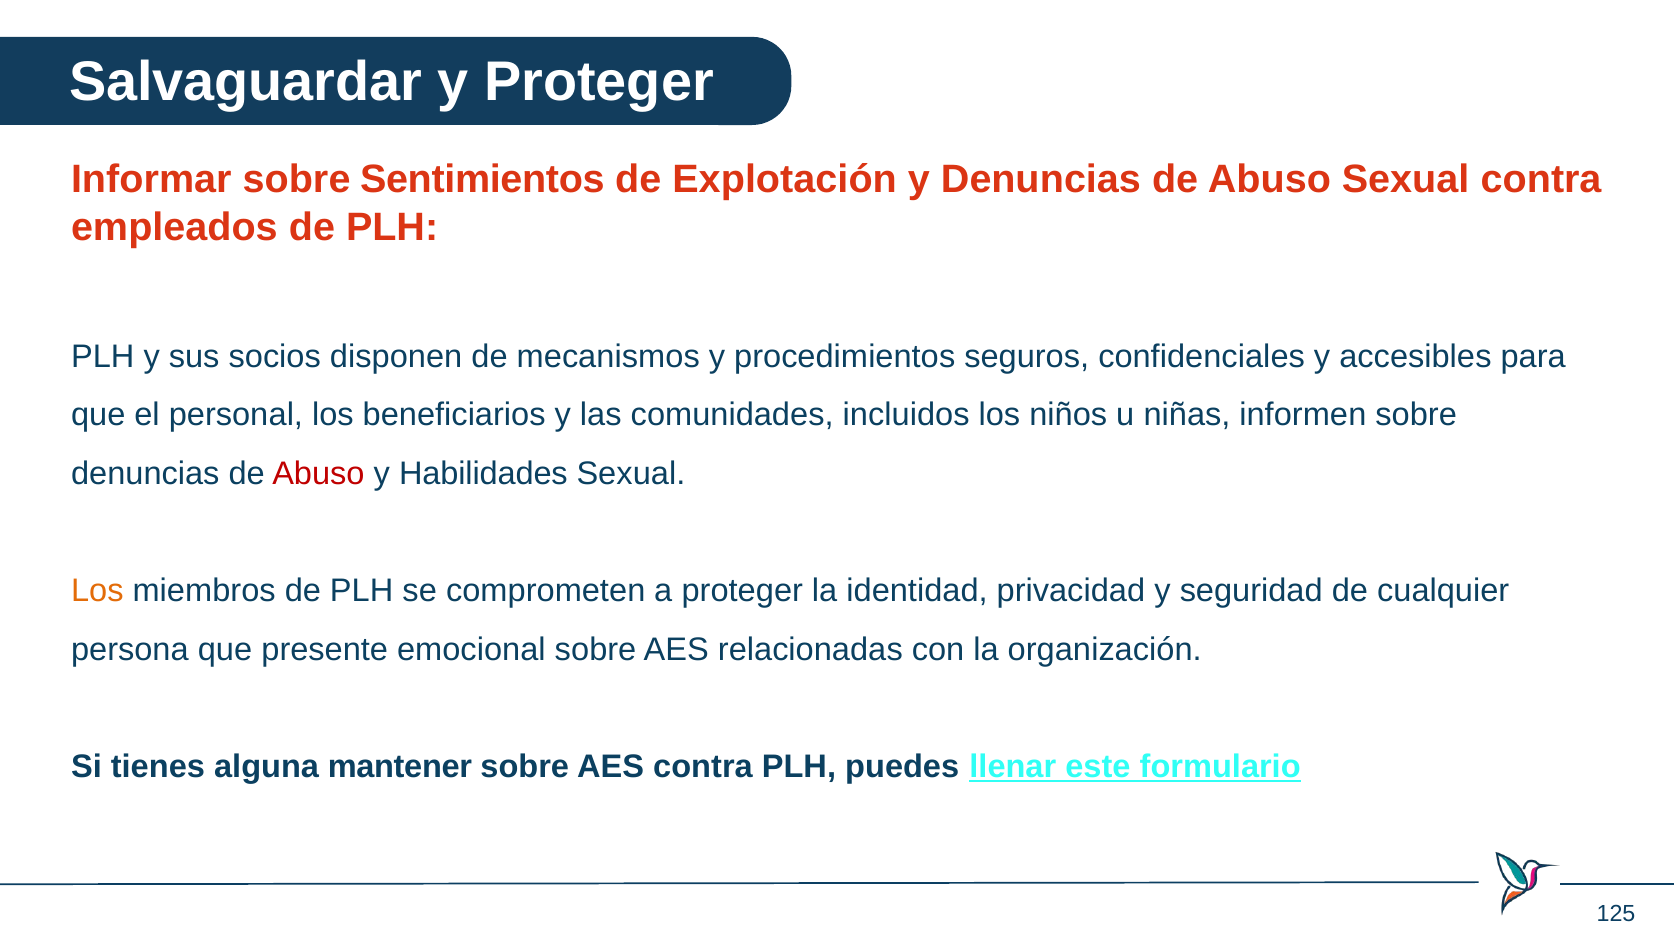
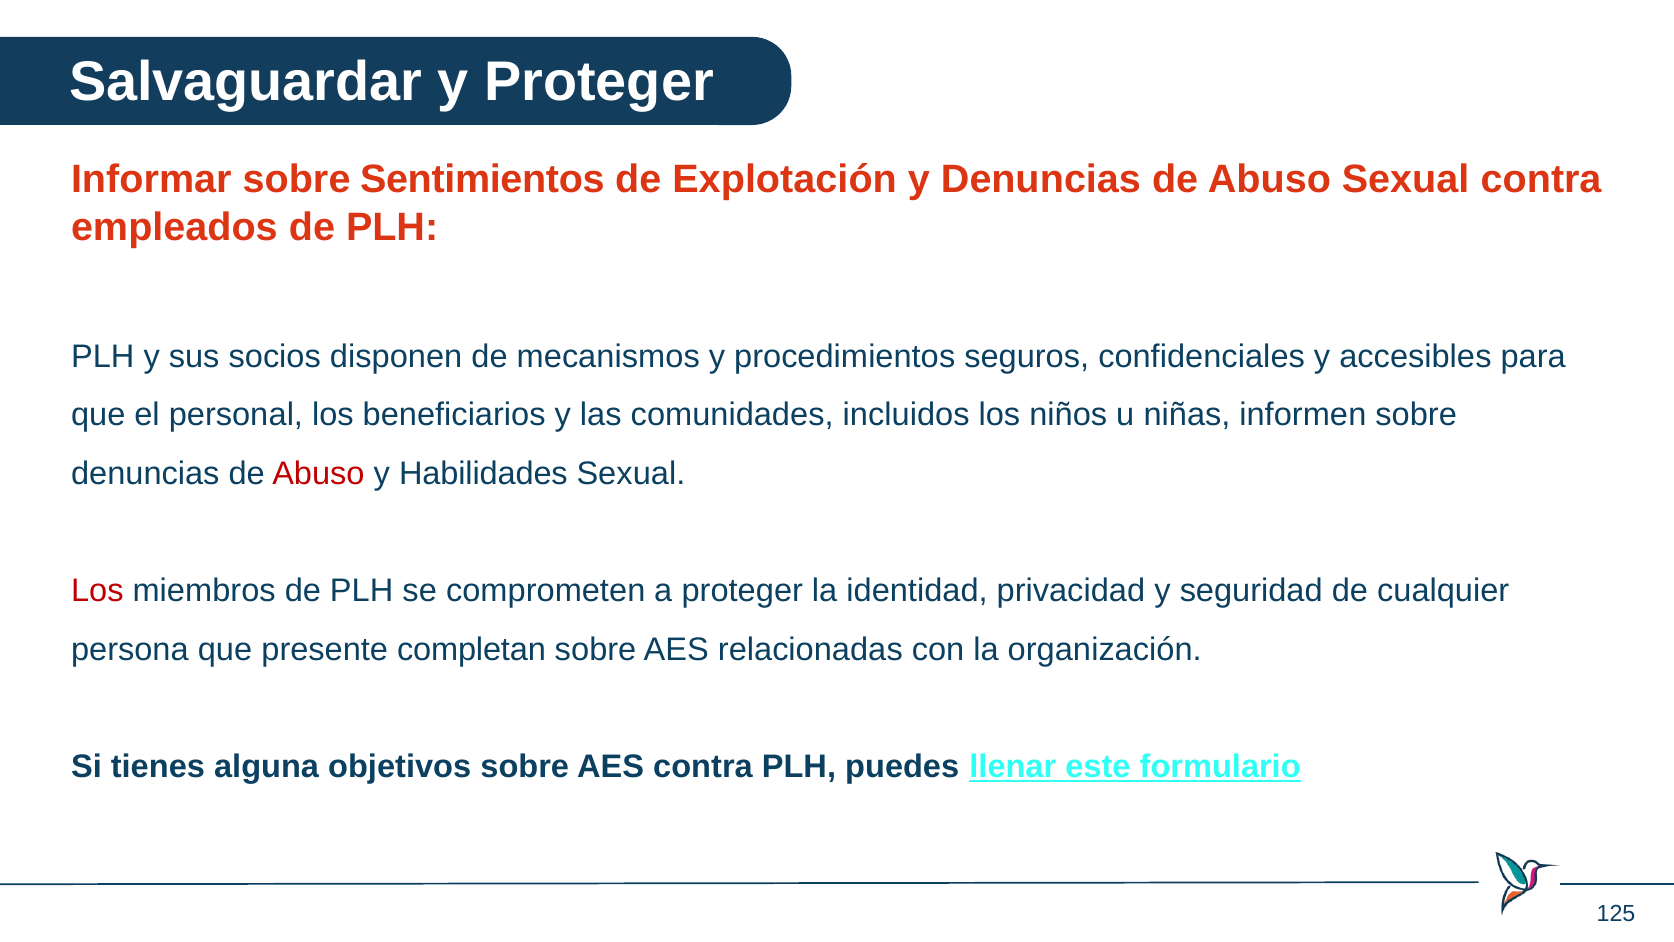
Los at (97, 591) colour: orange -> red
emocional: emocional -> completan
mantener: mantener -> objetivos
